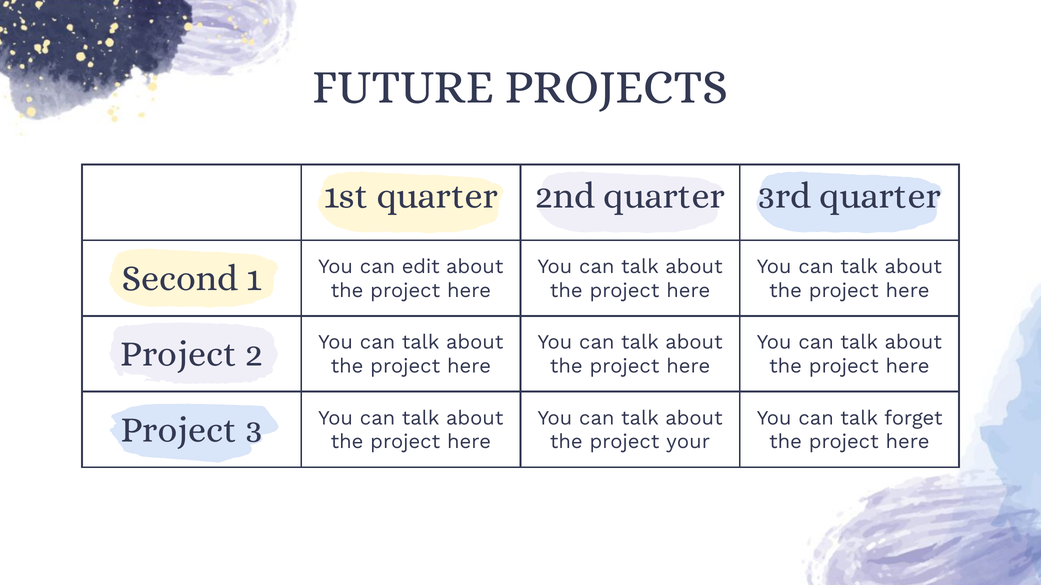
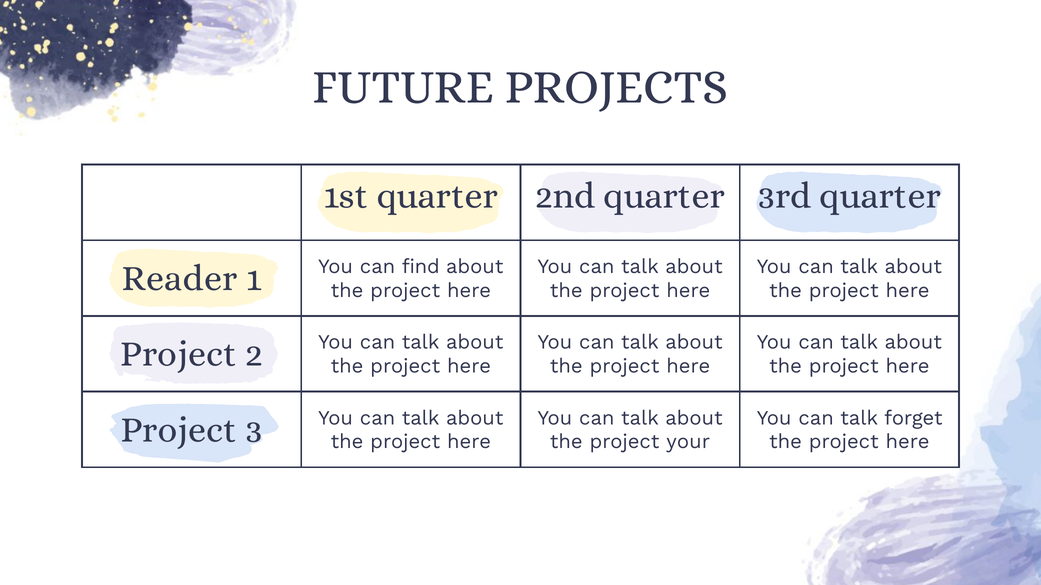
Second: Second -> Reader
edit: edit -> find
